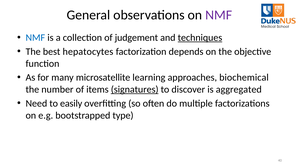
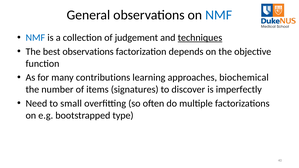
NMF at (219, 15) colour: purple -> blue
best hepatocytes: hepatocytes -> observations
microsatellite: microsatellite -> contributions
signatures underline: present -> none
aggregated: aggregated -> imperfectly
easily: easily -> small
